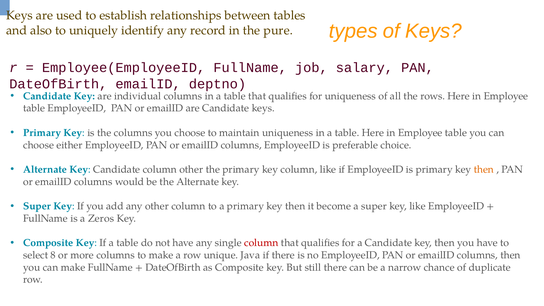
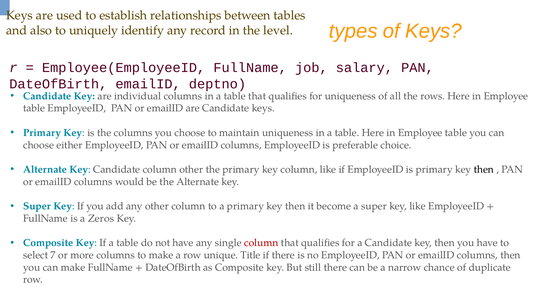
pure: pure -> level
then at (484, 169) colour: orange -> black
8: 8 -> 7
Java: Java -> Title
